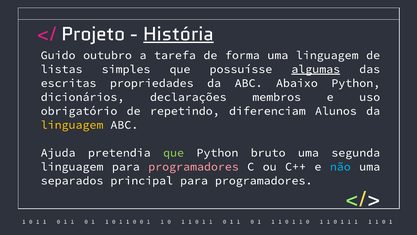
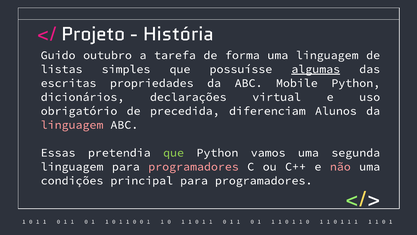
História underline: present -> none
Abaixo: Abaixo -> Mobile
membros: membros -> virtual
repetindo: repetindo -> precedida
linguagem at (72, 125) colour: yellow -> pink
Ajuda: Ajuda -> Essas
bruto: bruto -> vamos
não colour: light blue -> pink
separados: separados -> condições
